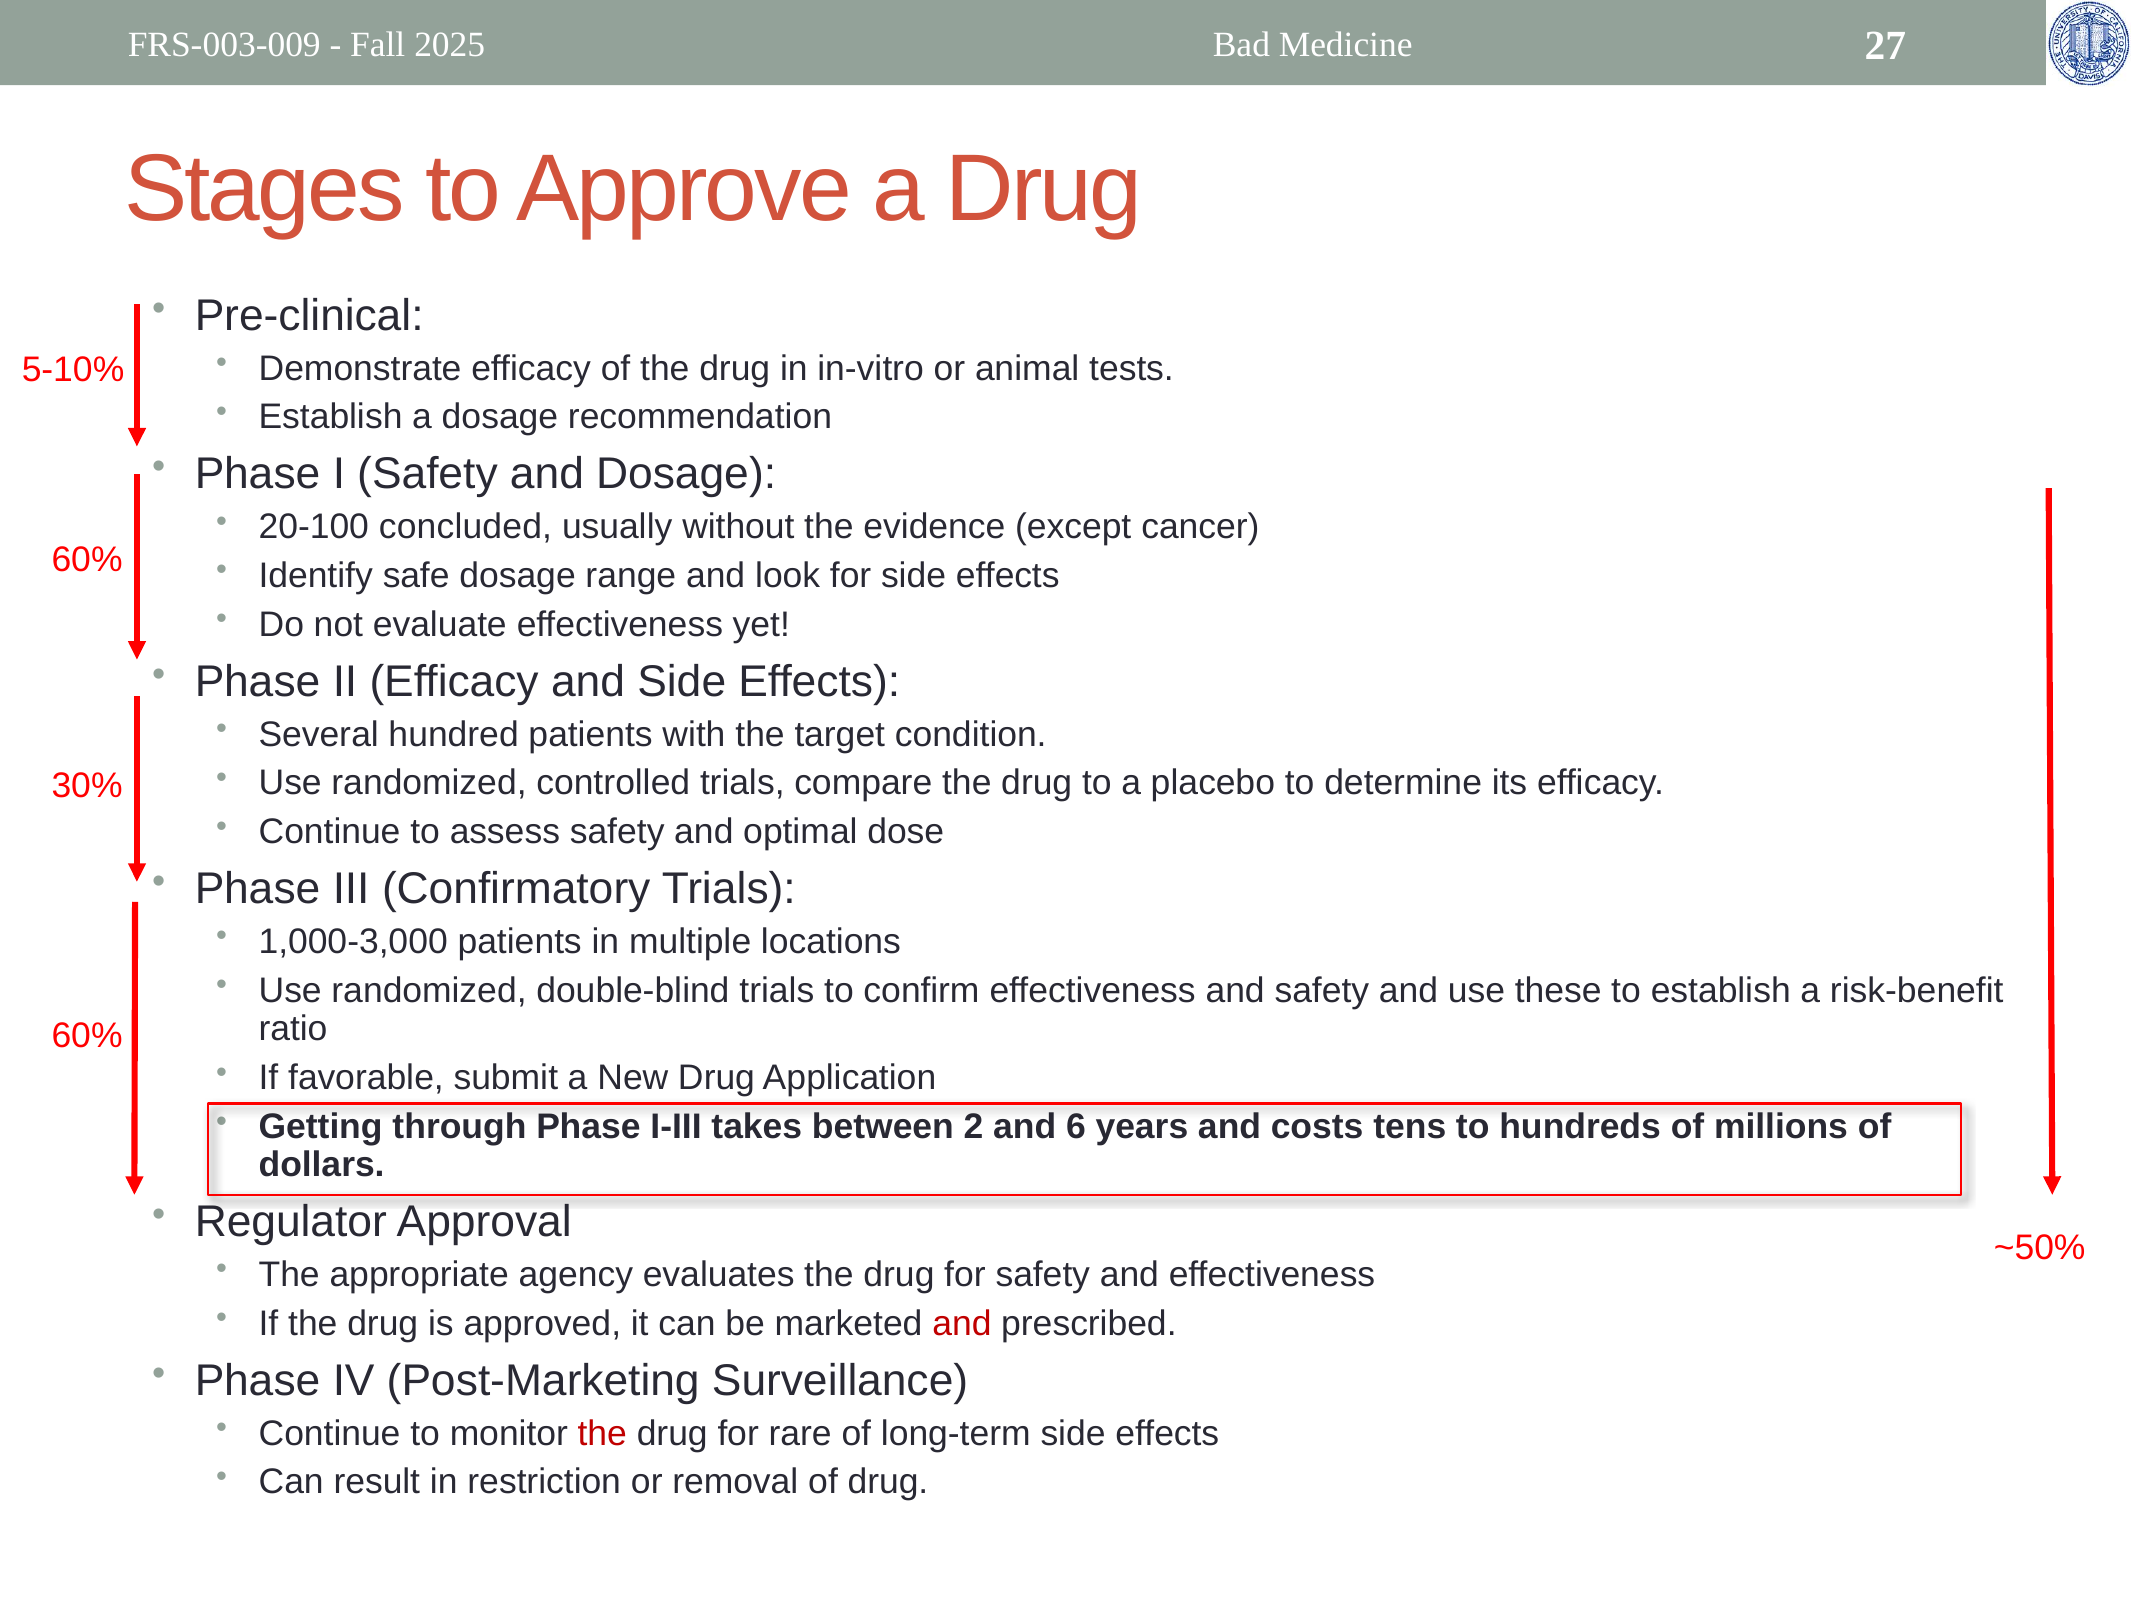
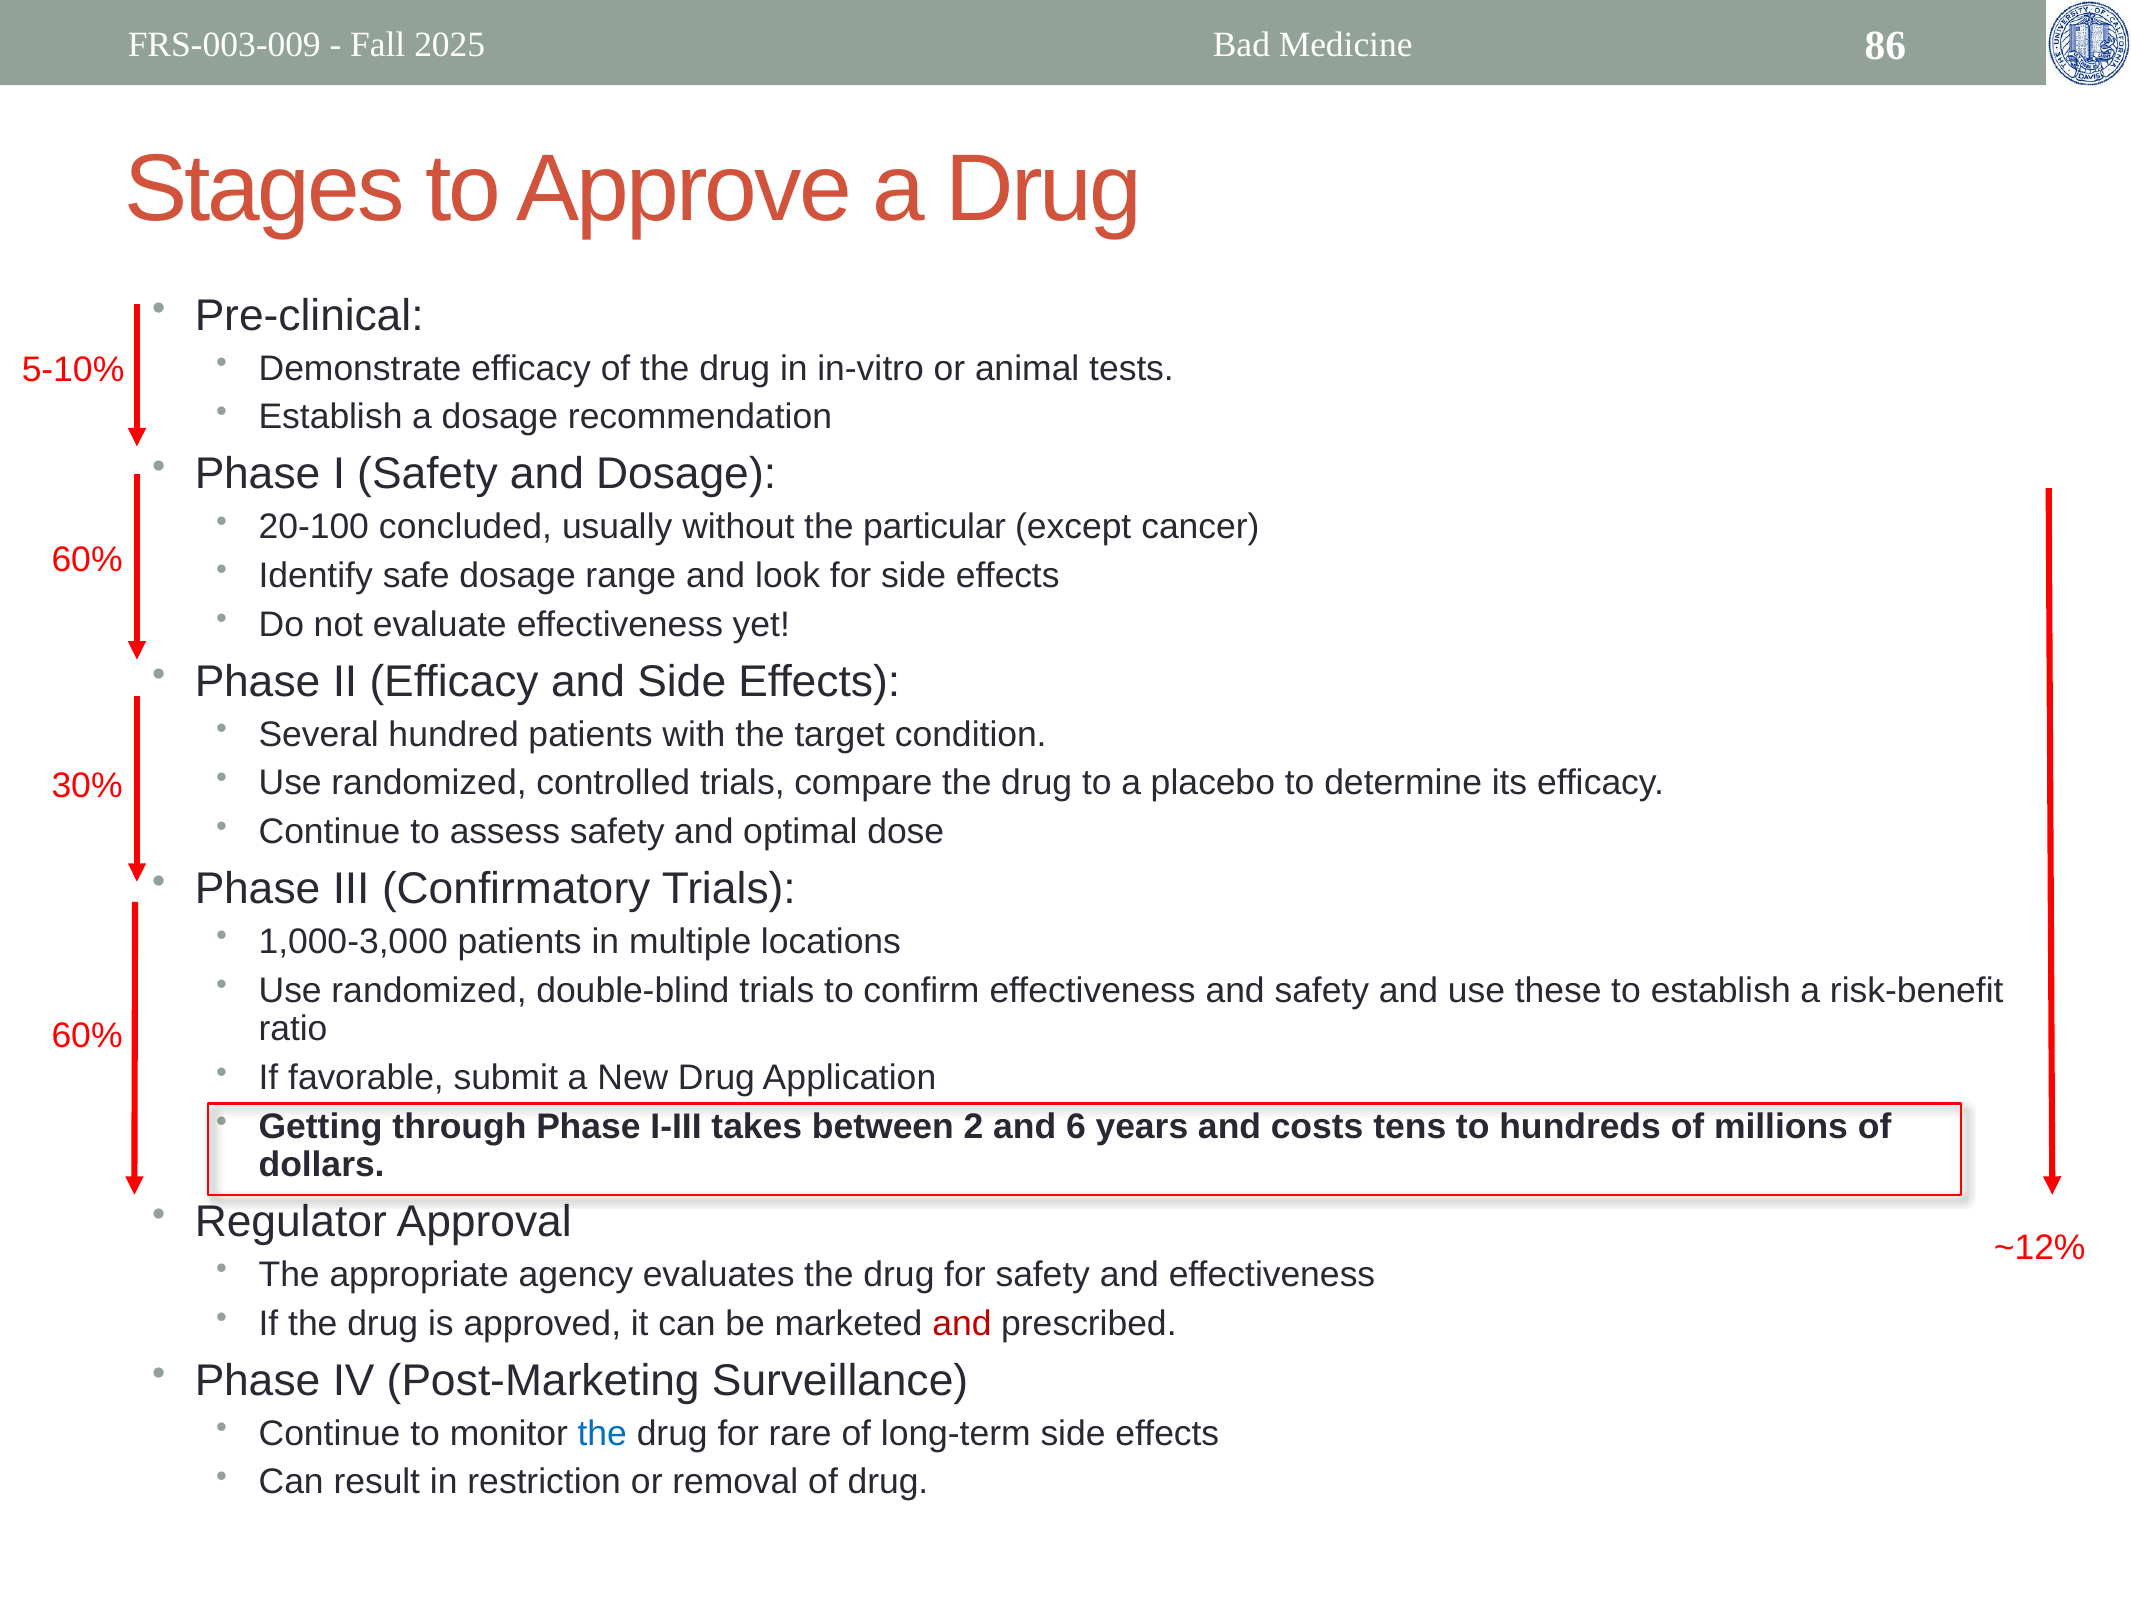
27: 27 -> 86
evidence: evidence -> particular
~50%: ~50% -> ~12%
the at (602, 1434) colour: red -> blue
